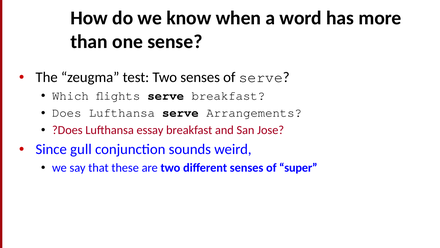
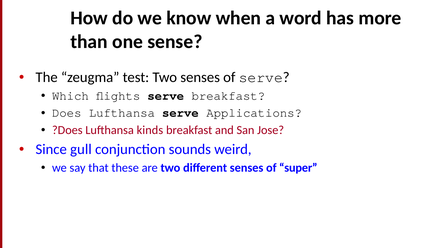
Arrangements: Arrangements -> Applications
essay: essay -> kinds
